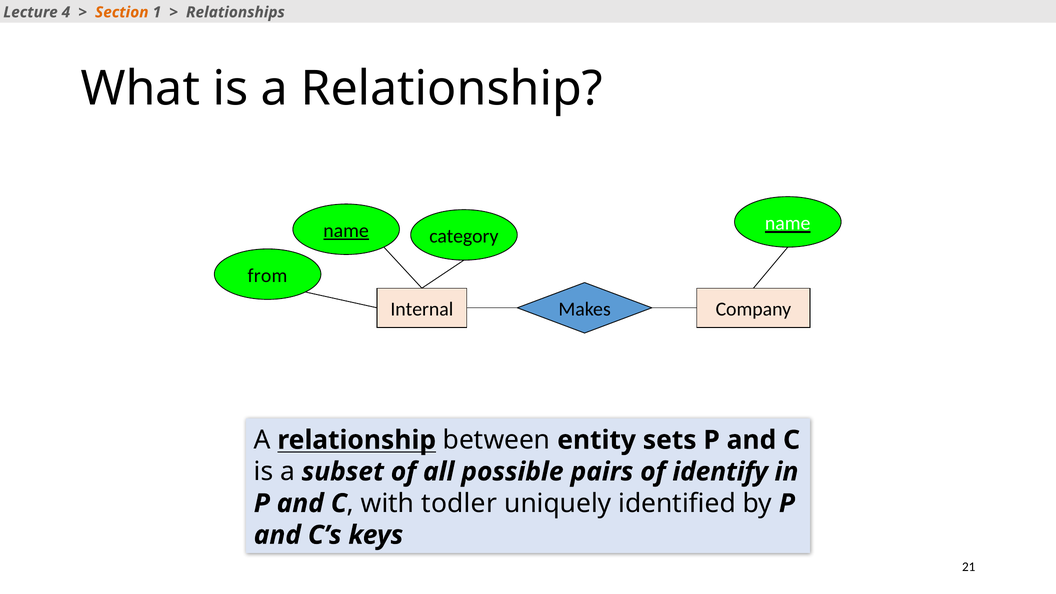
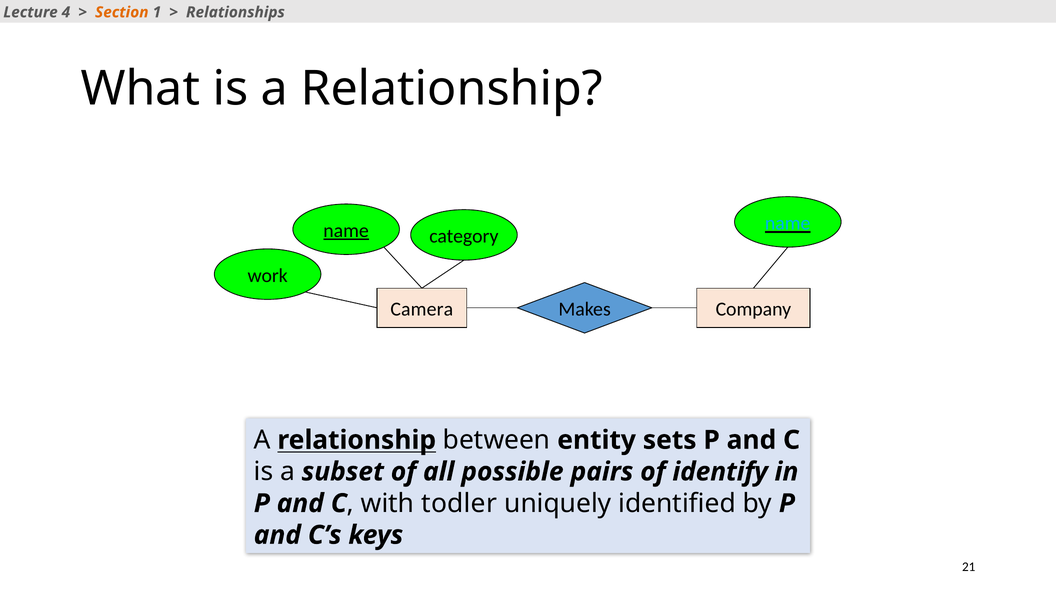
name at (788, 223) colour: white -> light blue
from: from -> work
Internal: Internal -> Camera
